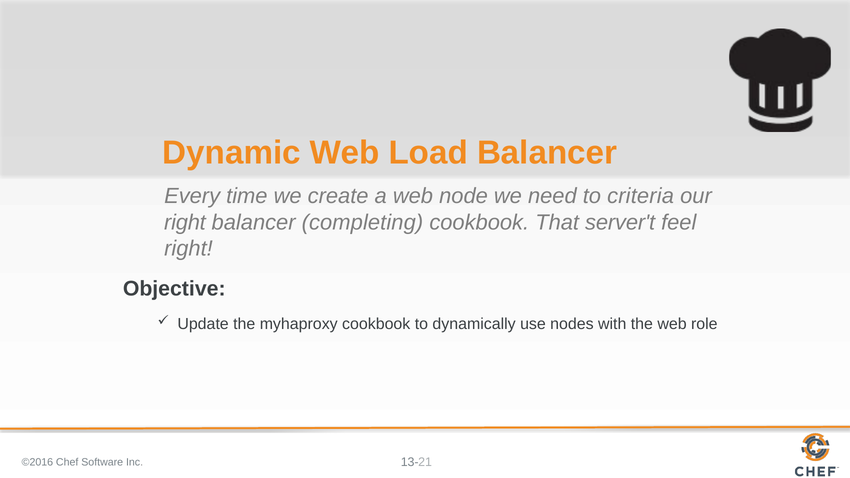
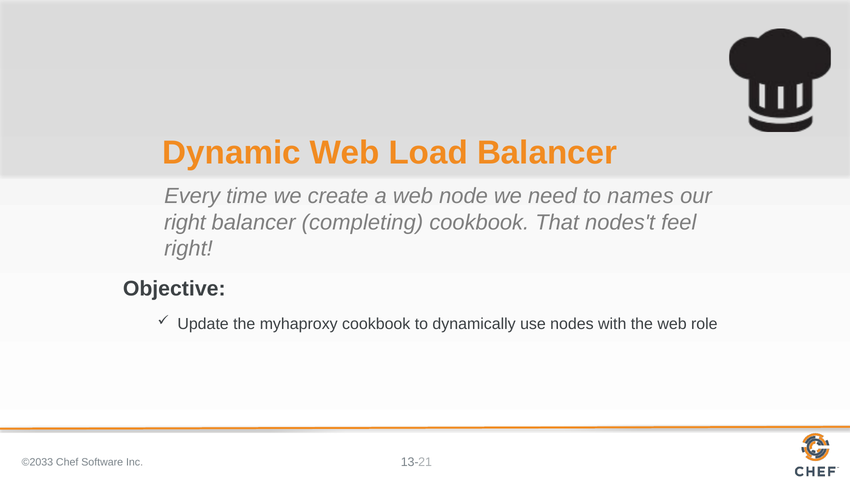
criteria: criteria -> names
server't: server't -> nodes't
©2016: ©2016 -> ©2033
